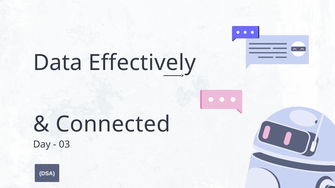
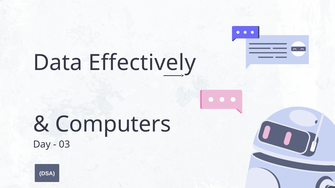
Connected: Connected -> Computers
